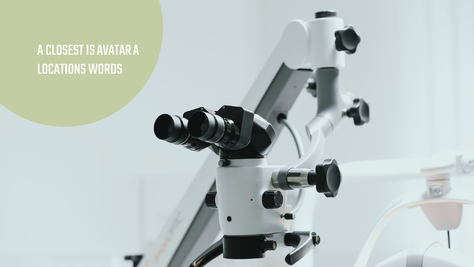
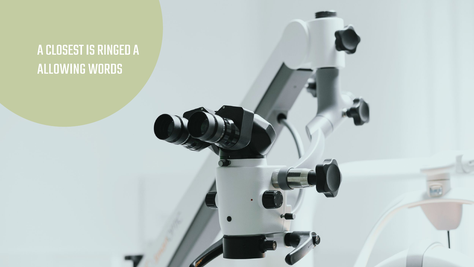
AVATAR: AVATAR -> RINGED
LOCATIONS: LOCATIONS -> ALLOWING
